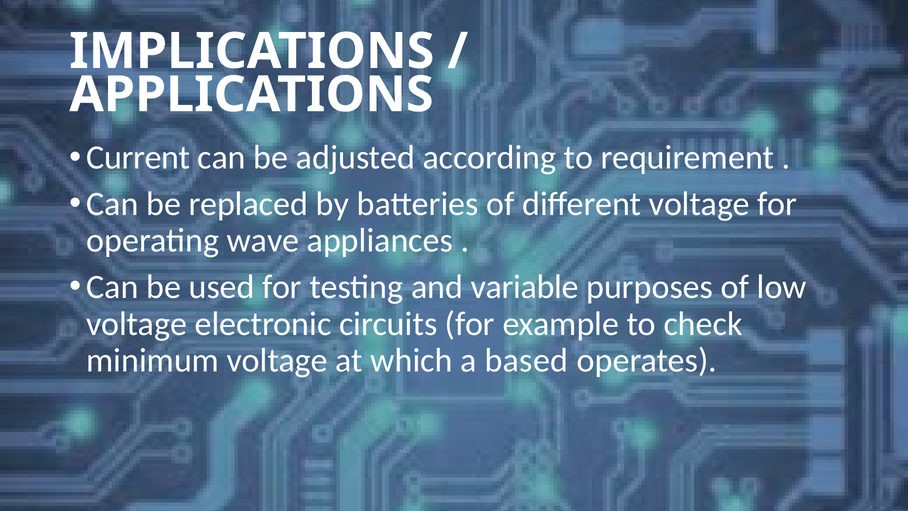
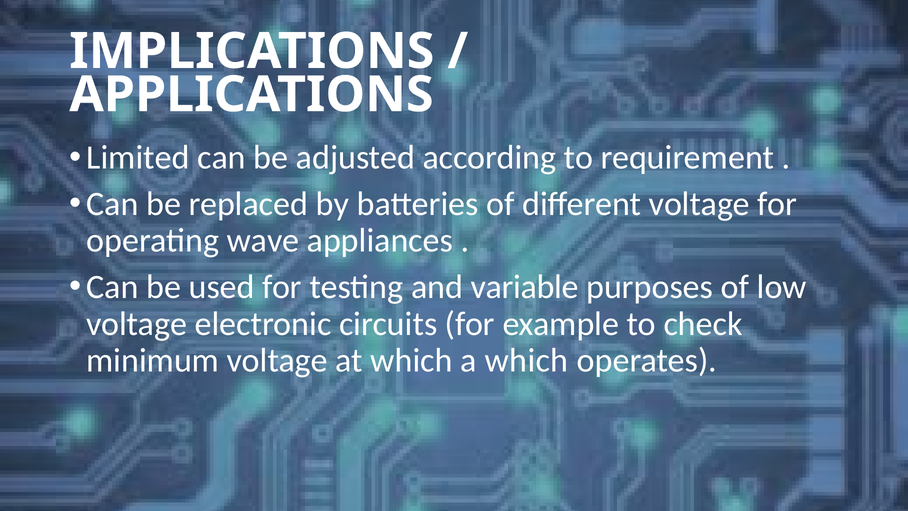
Current: Current -> Limited
a based: based -> which
